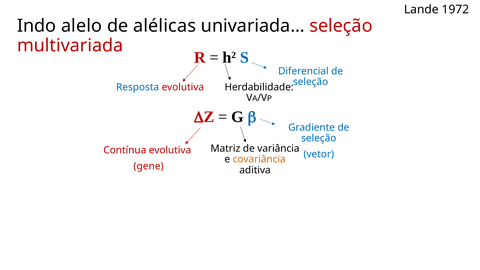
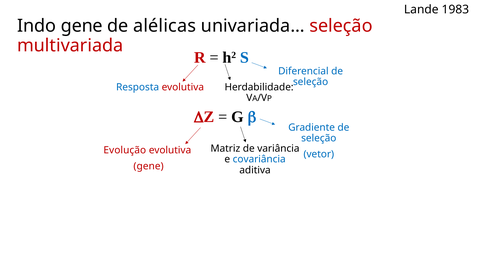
1972: 1972 -> 1983
Indo alelo: alelo -> gene
Contínua: Contínua -> Evolução
covariância colour: orange -> blue
